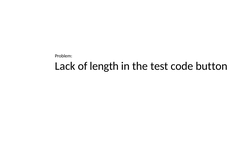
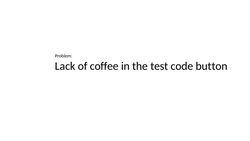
length: length -> coffee
